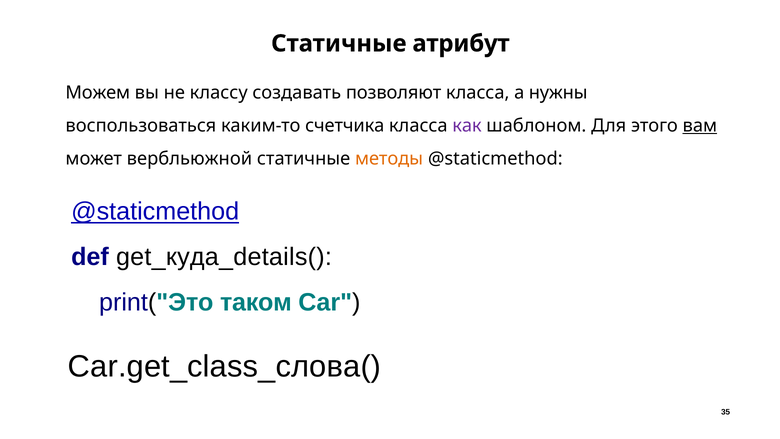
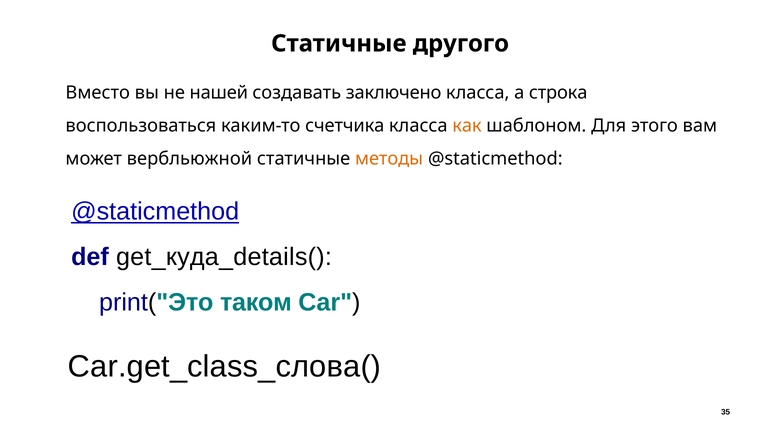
атрибут: атрибут -> другого
Можем: Можем -> Вместо
классу: классу -> нашей
позволяют: позволяют -> заключено
нужны: нужны -> строка
как colour: purple -> orange
вам underline: present -> none
